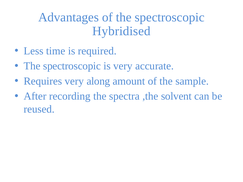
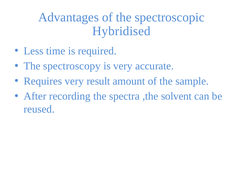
spectroscopic at (72, 66): spectroscopic -> spectroscopy
along: along -> result
